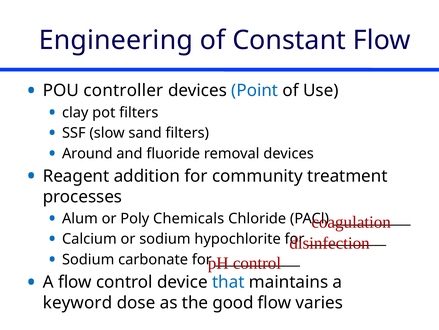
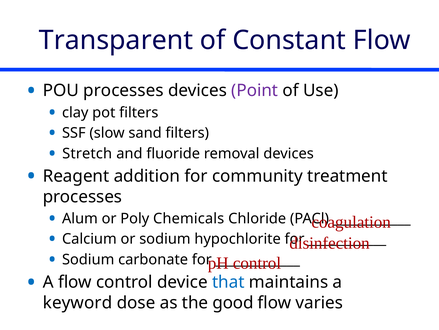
Engineering: Engineering -> Transparent
POU controller: controller -> processes
Point colour: blue -> purple
Around: Around -> Stretch
